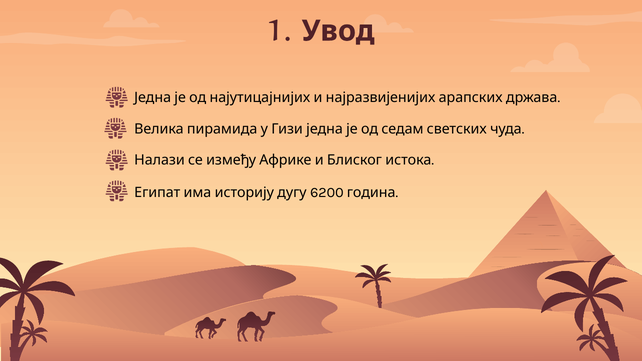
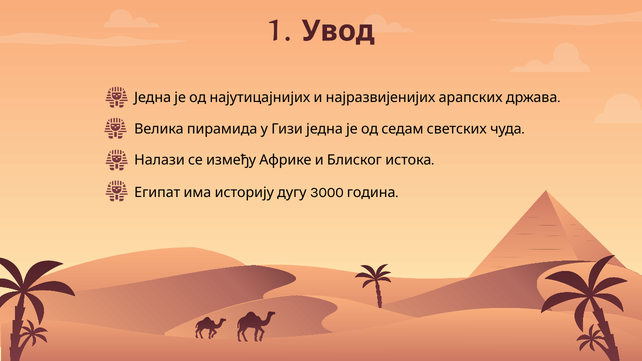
6200: 6200 -> 3000
